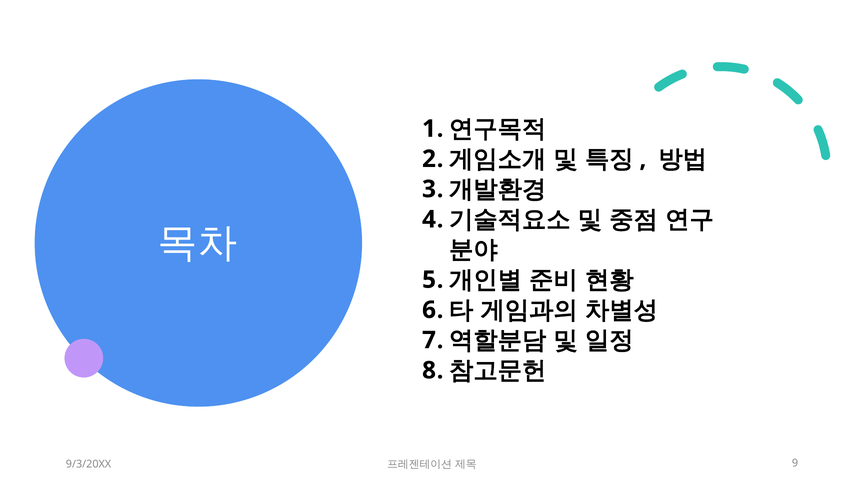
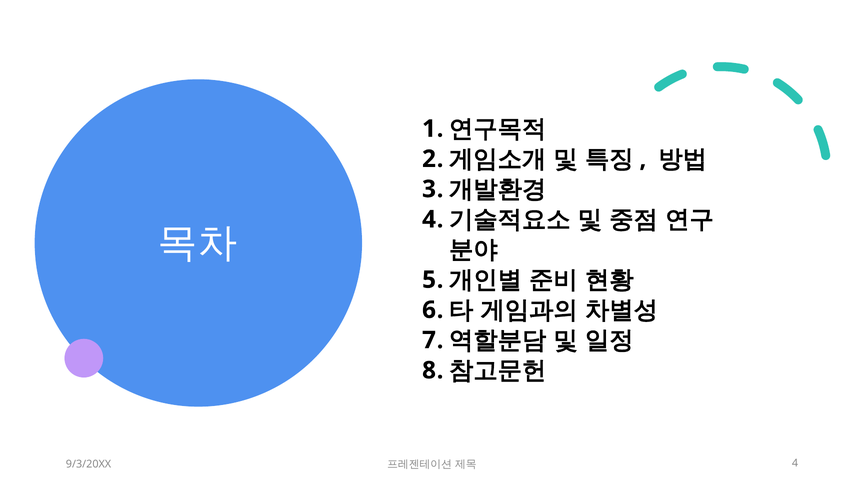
9 at (795, 463): 9 -> 4
